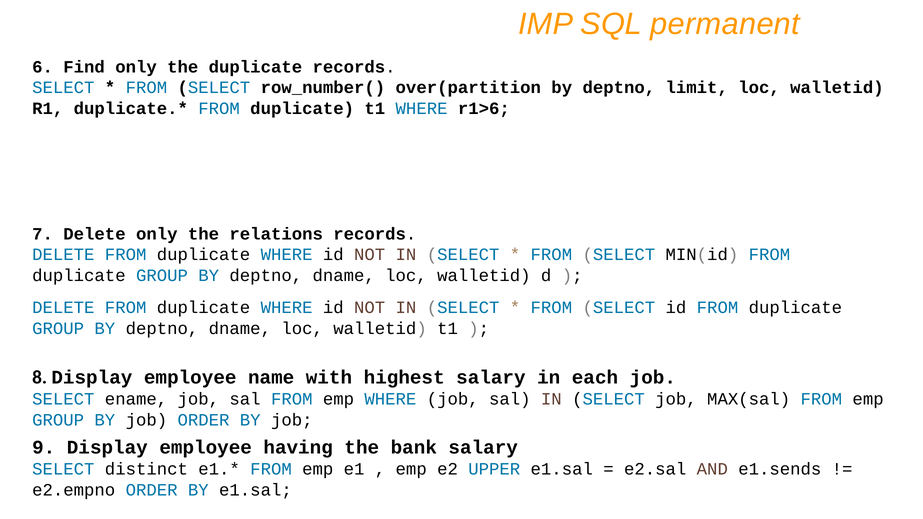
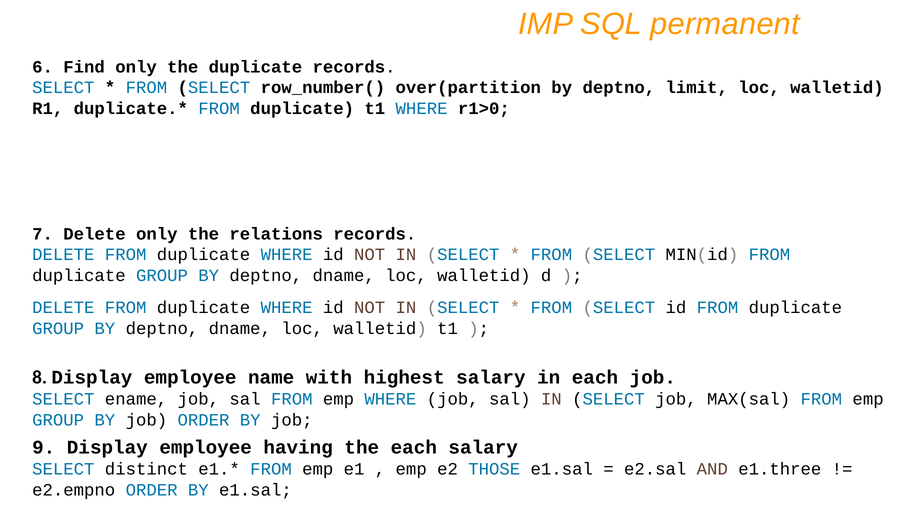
r1>6: r1>6 -> r1>0
the bank: bank -> each
UPPER: UPPER -> THOSE
e1.sends: e1.sends -> e1.three
